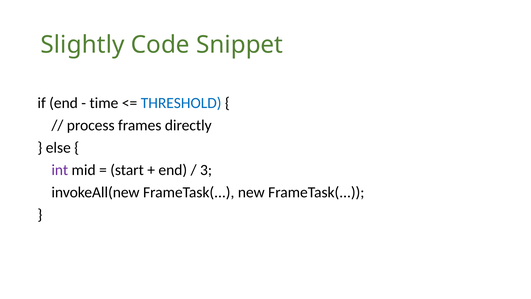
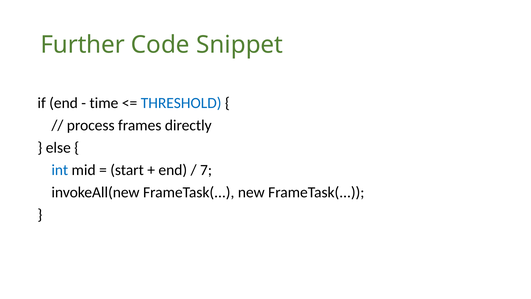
Slightly: Slightly -> Further
int colour: purple -> blue
3: 3 -> 7
